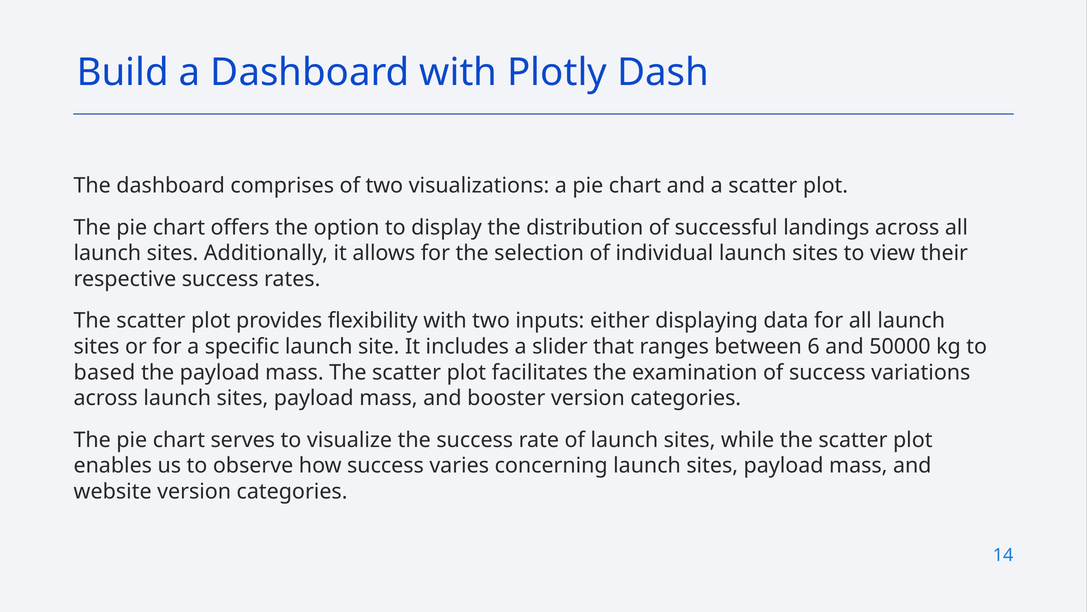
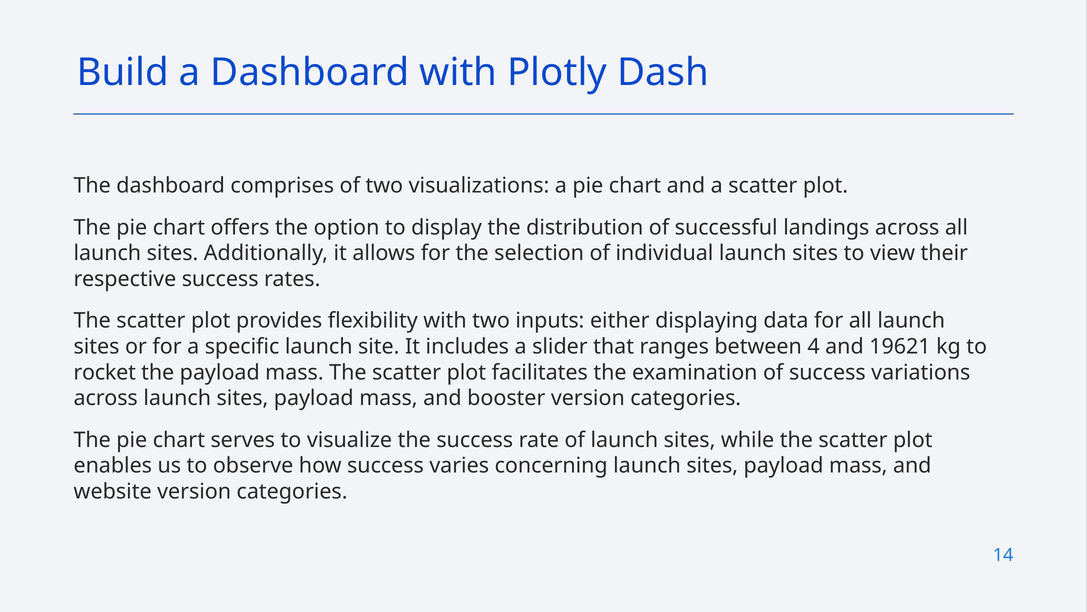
6: 6 -> 4
50000: 50000 -> 19621
based: based -> rocket
